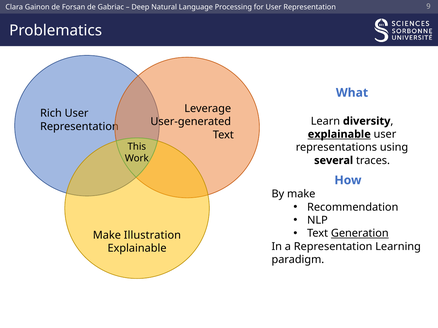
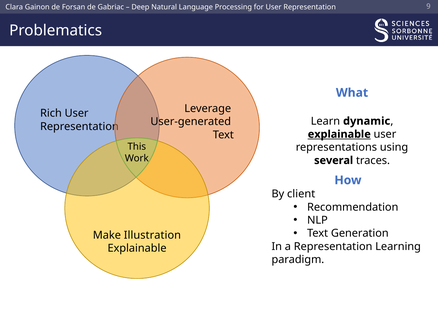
diversity: diversity -> dynamic
By make: make -> client
Generation underline: present -> none
